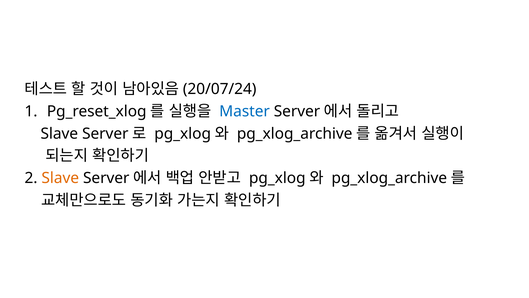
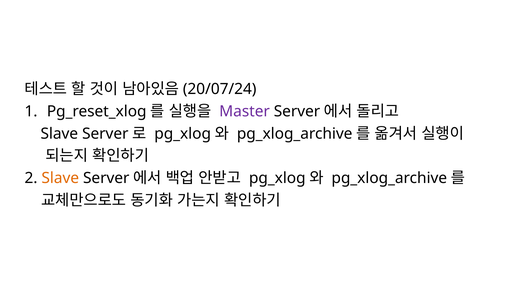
Master colour: blue -> purple
